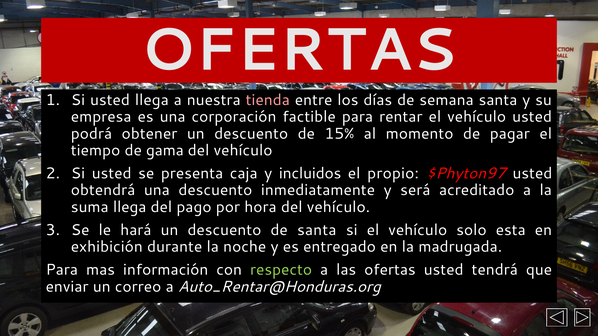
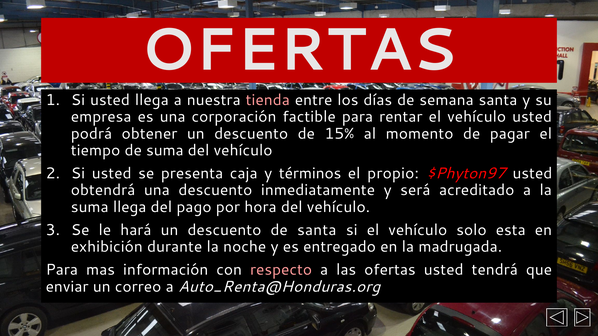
de gama: gama -> suma
incluidos: incluidos -> términos
respecto colour: light green -> pink
Auto_Rentar@Honduras.org: Auto_Rentar@Honduras.org -> Auto_Renta@Honduras.org
